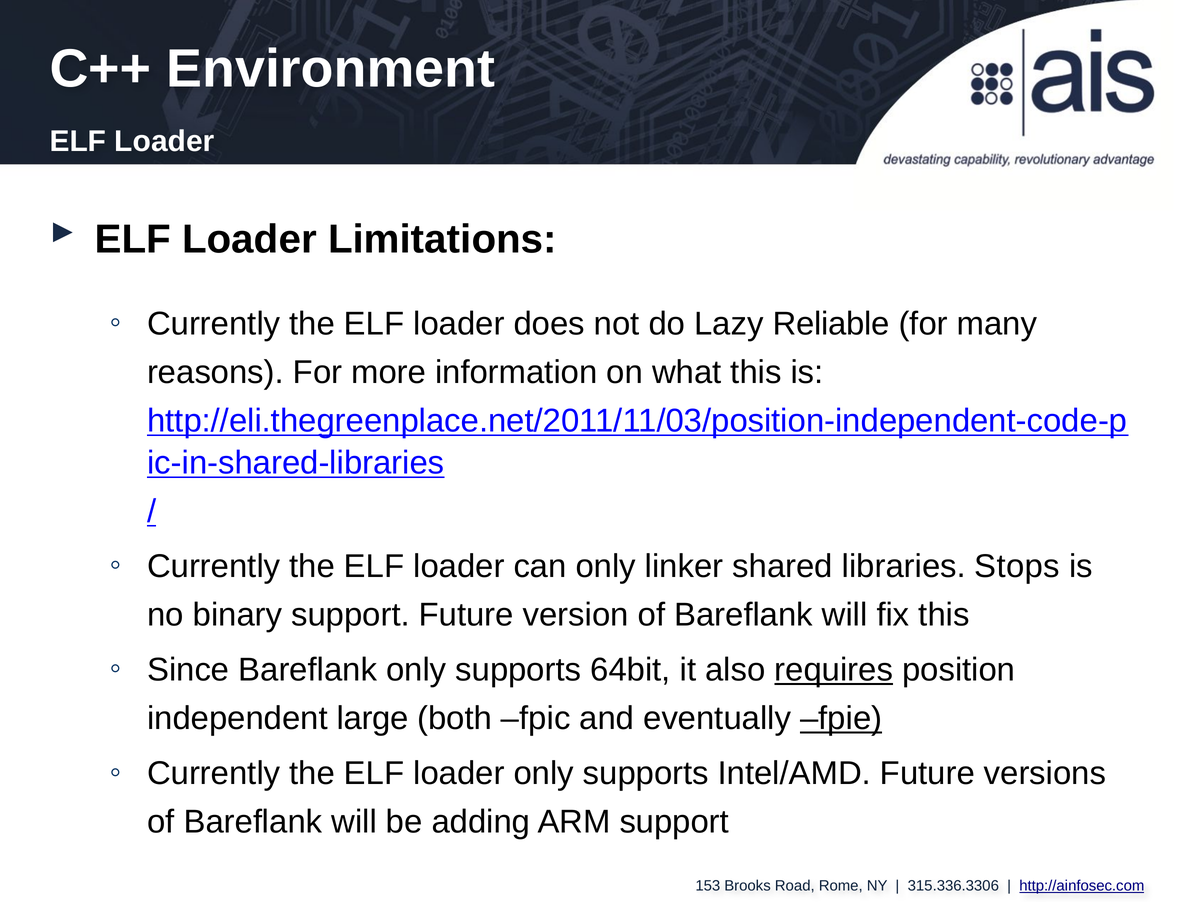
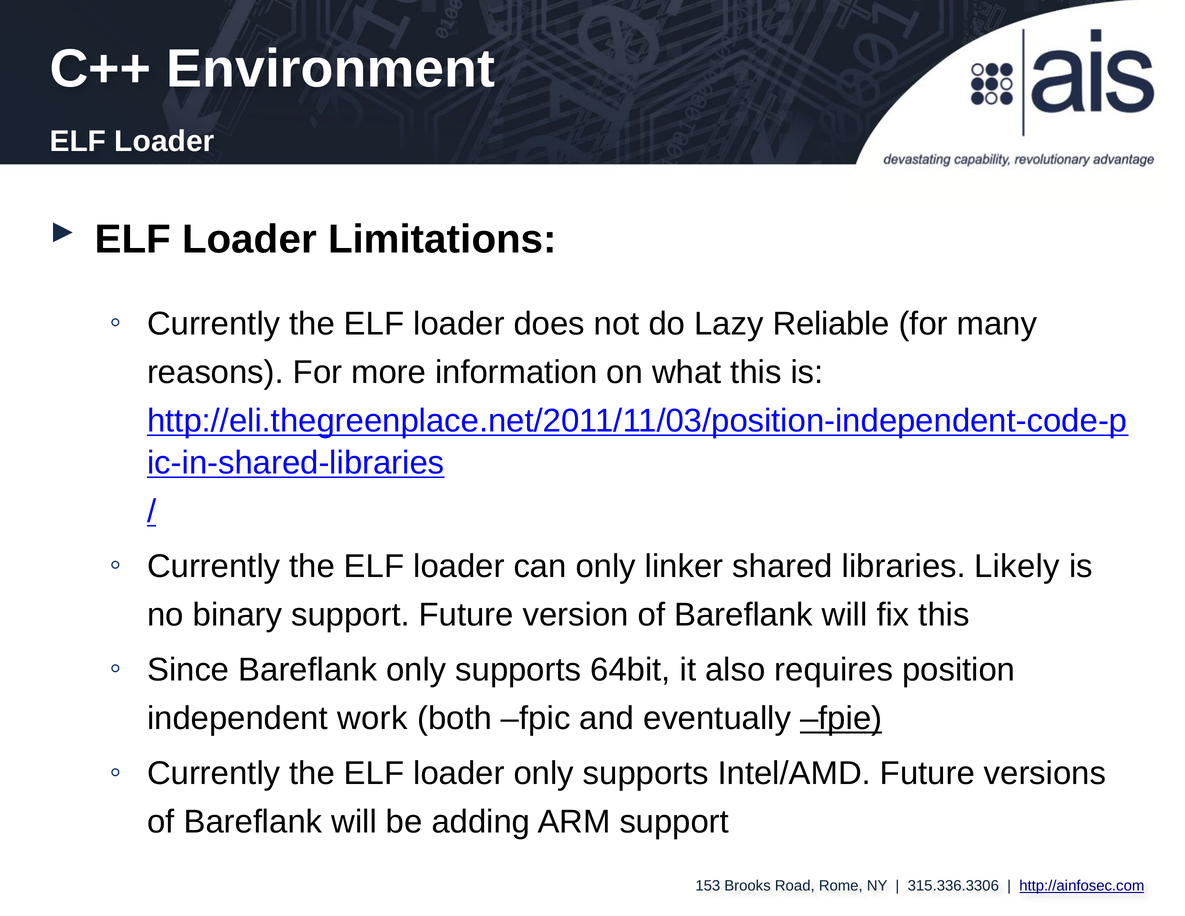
Stops: Stops -> Likely
requires underline: present -> none
large: large -> work
